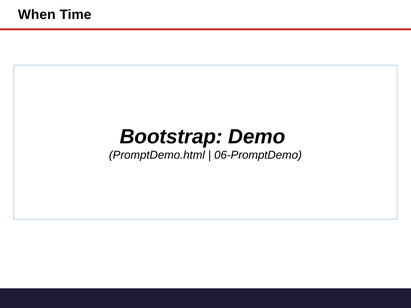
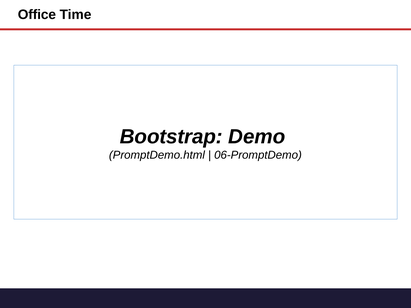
When: When -> Office
